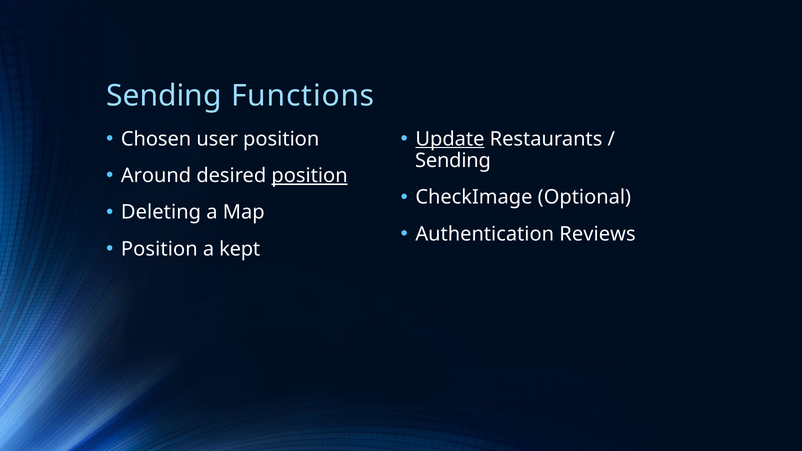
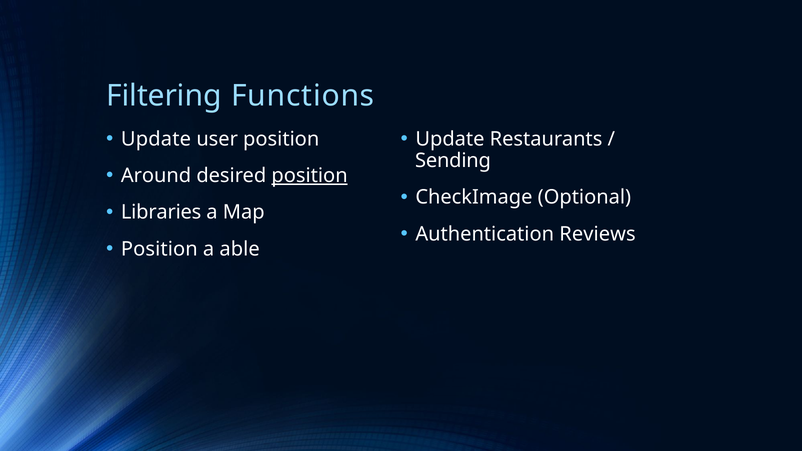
Sending at (164, 96): Sending -> Filtering
Chosen at (156, 139): Chosen -> Update
Update at (450, 139) underline: present -> none
Deleting: Deleting -> Libraries
kept: kept -> able
